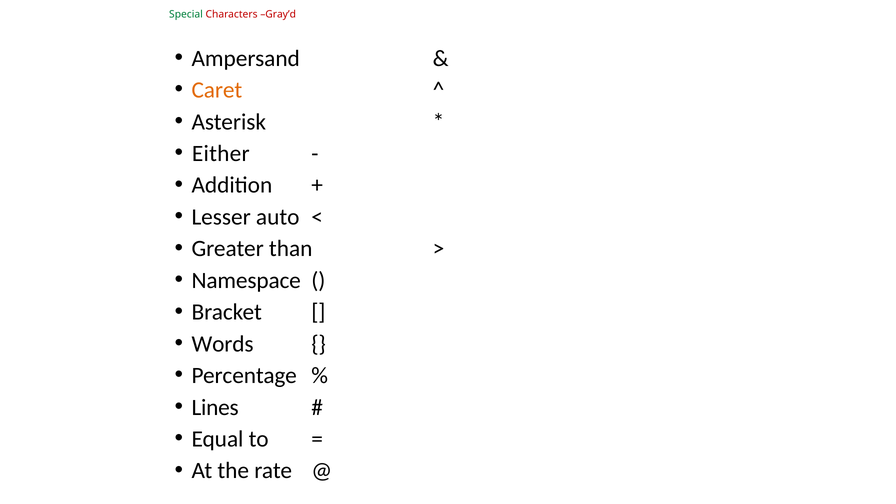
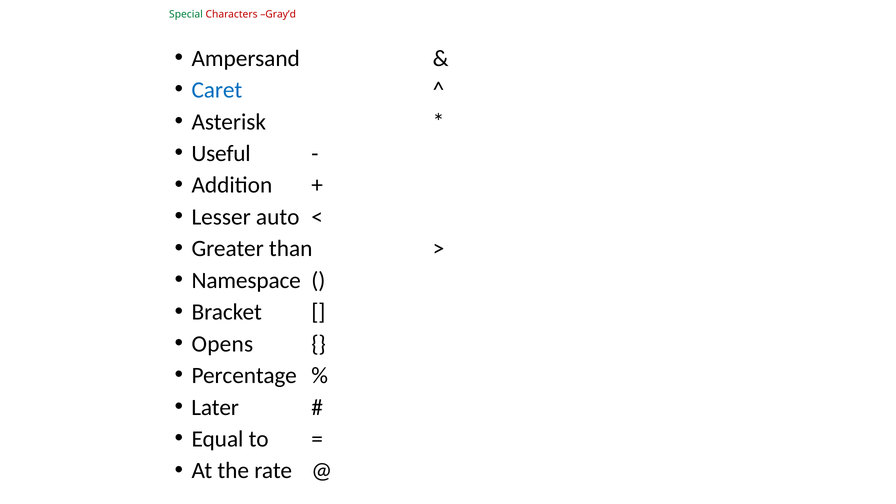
Caret colour: orange -> blue
Either: Either -> Useful
Words: Words -> Opens
Lines: Lines -> Later
